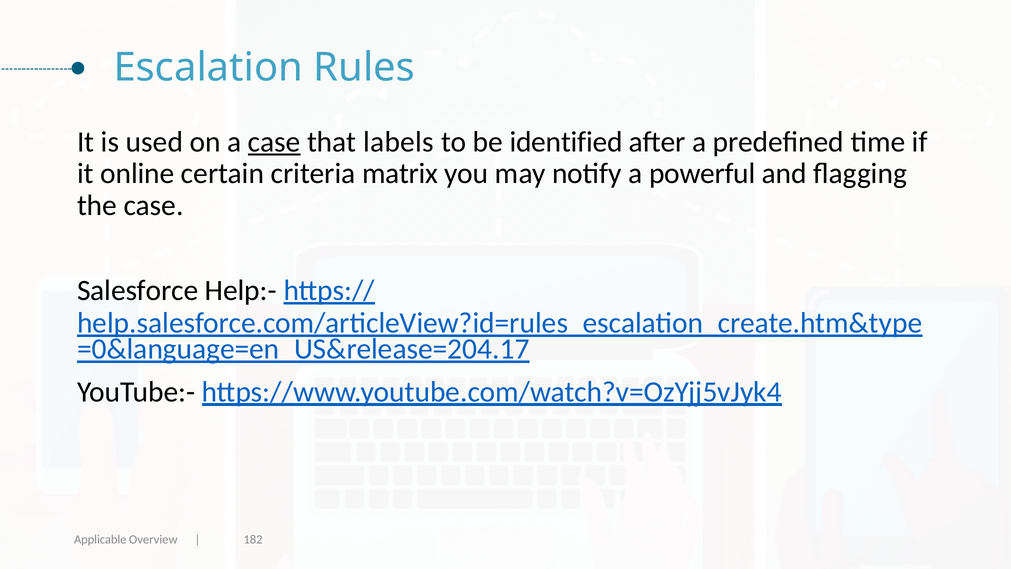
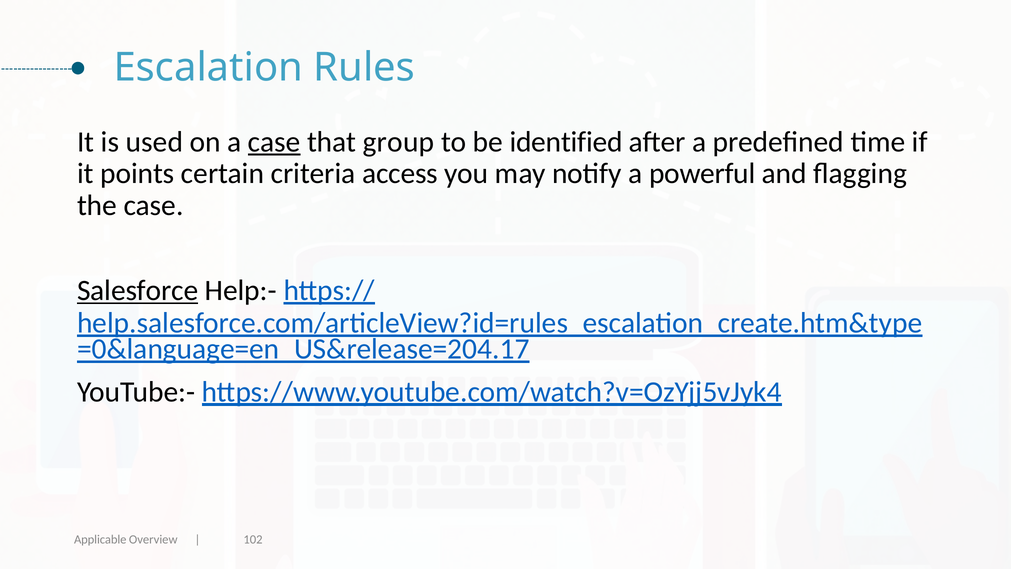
labels: labels -> group
online: online -> points
matrix: matrix -> access
Salesforce underline: none -> present
182: 182 -> 102
